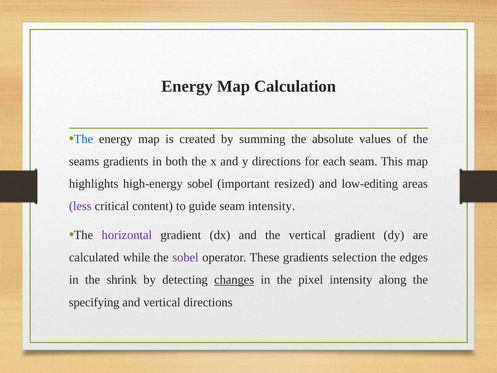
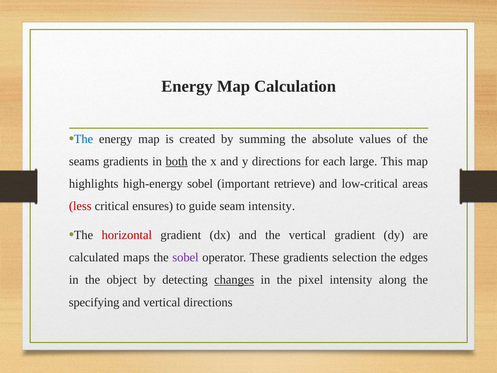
both underline: none -> present
each seam: seam -> large
resized: resized -> retrieve
low-editing: low-editing -> low-critical
less colour: purple -> red
content: content -> ensures
horizontal colour: purple -> red
while: while -> maps
shrink: shrink -> object
